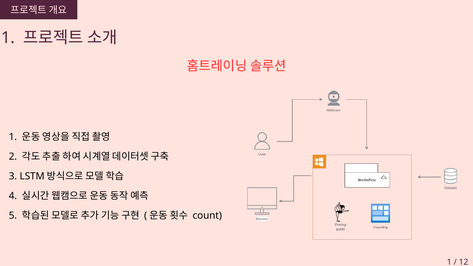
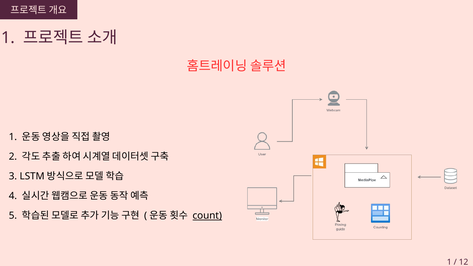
count underline: none -> present
